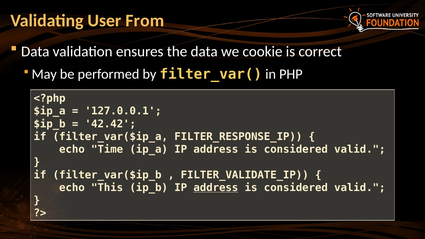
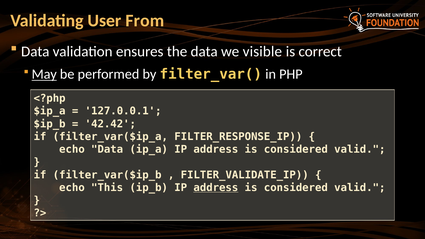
cookie: cookie -> visible
May underline: none -> present
echo Time: Time -> Data
